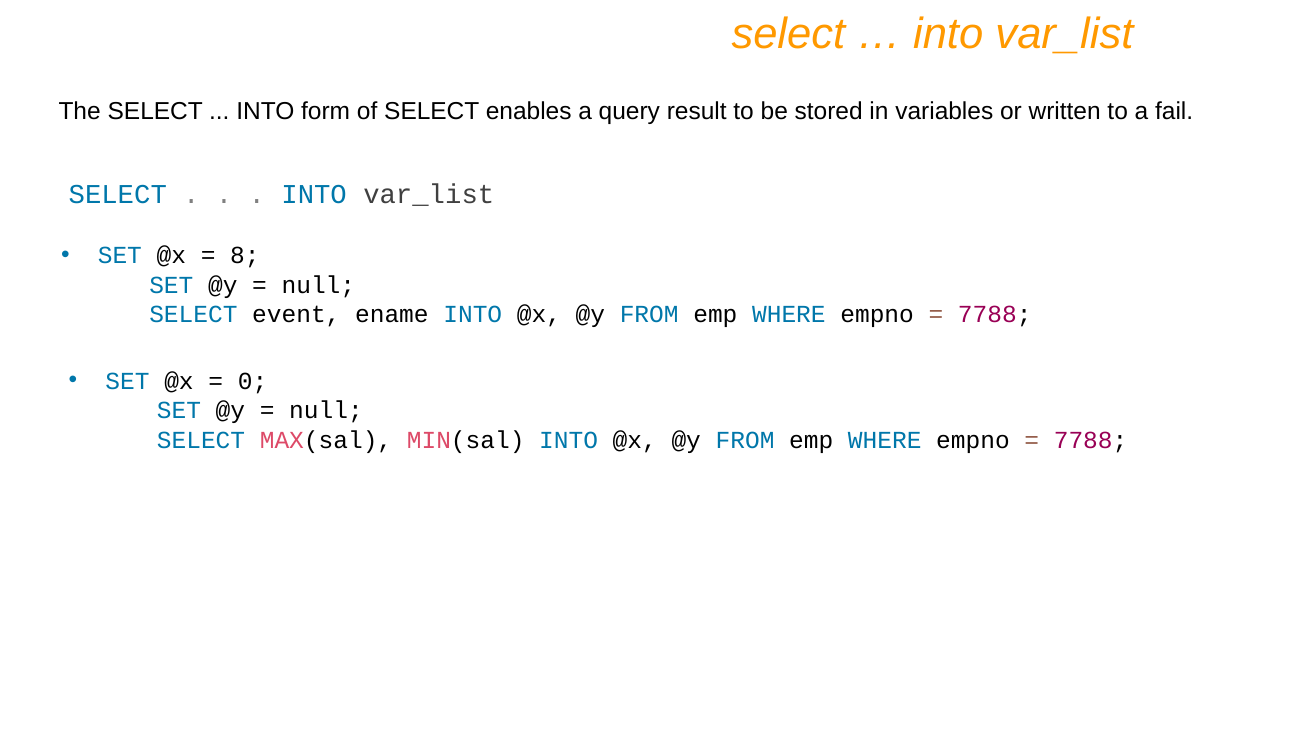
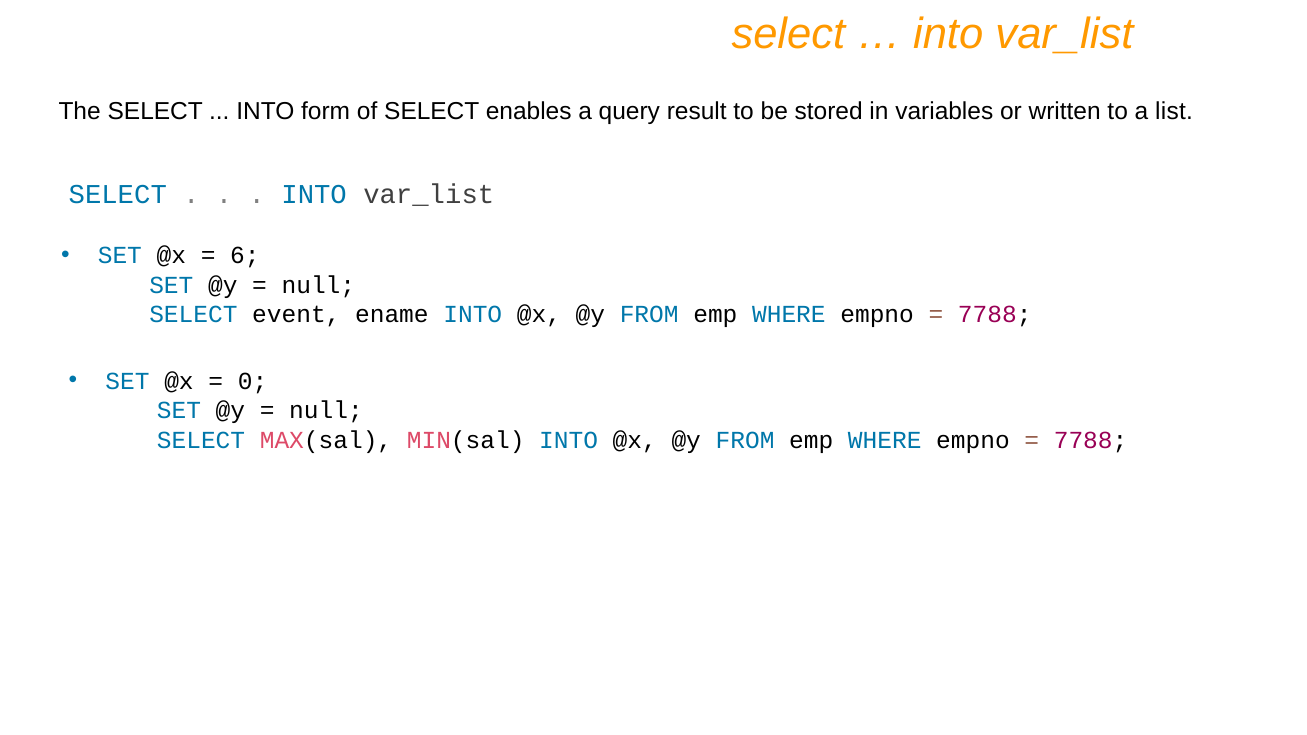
fail: fail -> list
8: 8 -> 6
